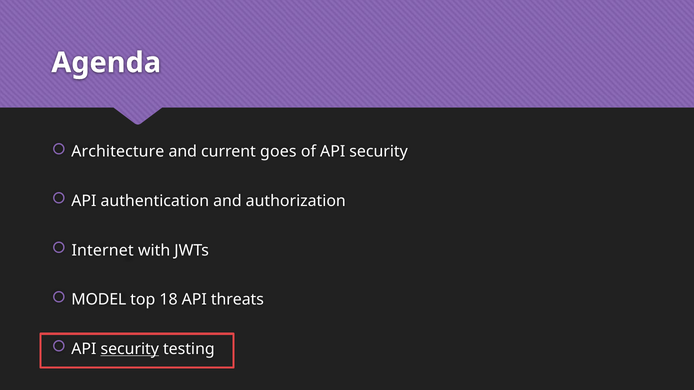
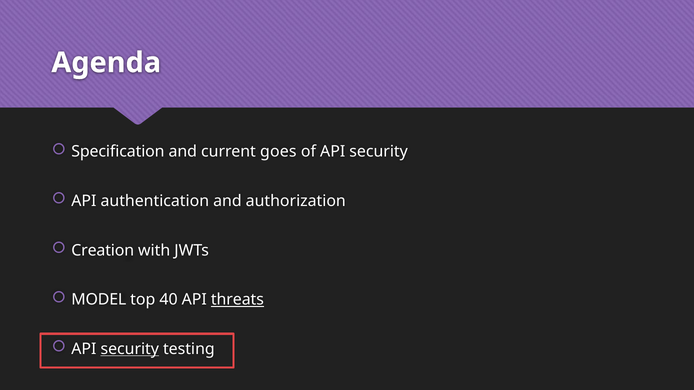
Architecture: Architecture -> Specification
Internet: Internet -> Creation
18: 18 -> 40
threats underline: none -> present
